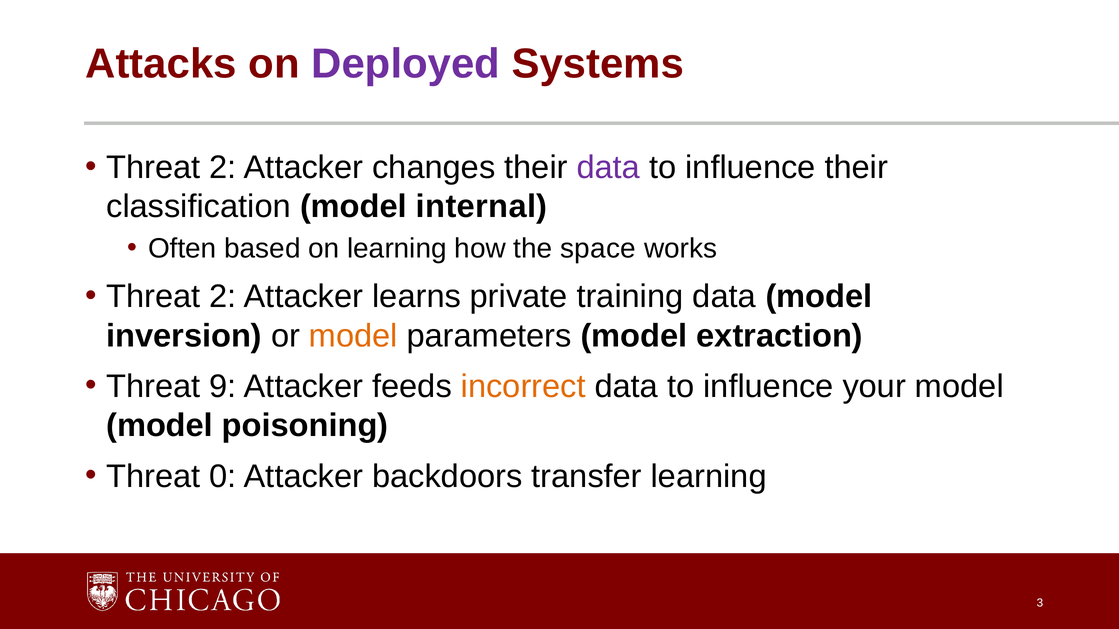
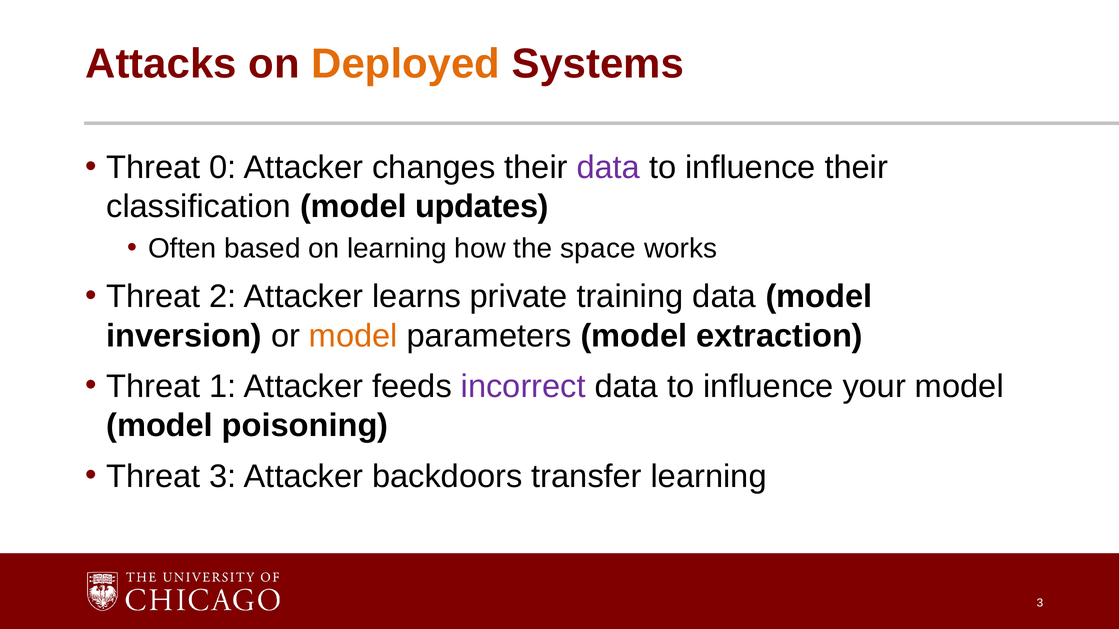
Deployed colour: purple -> orange
2 at (223, 168): 2 -> 0
internal: internal -> updates
9: 9 -> 1
incorrect colour: orange -> purple
Threat 0: 0 -> 3
